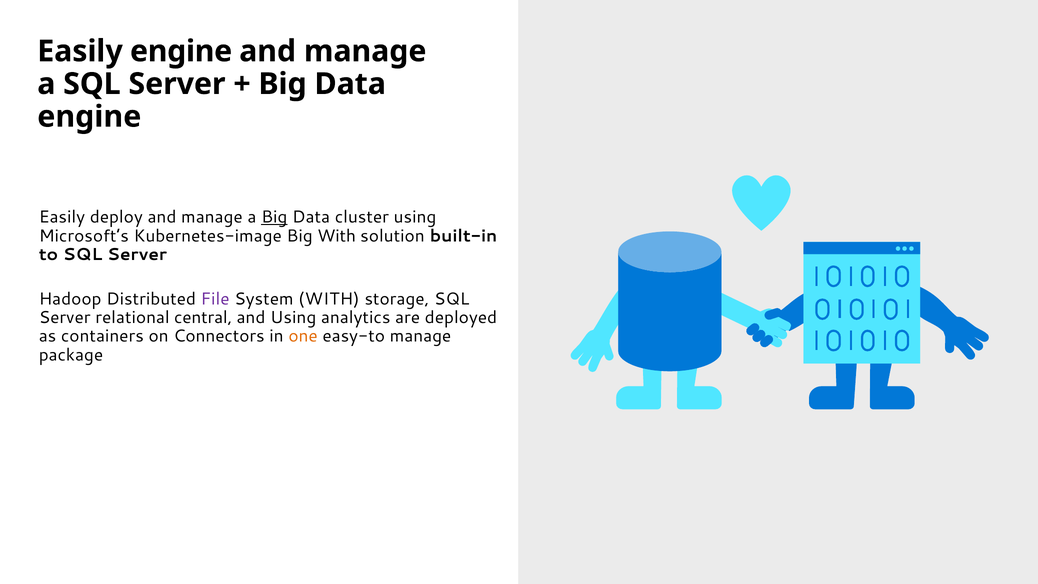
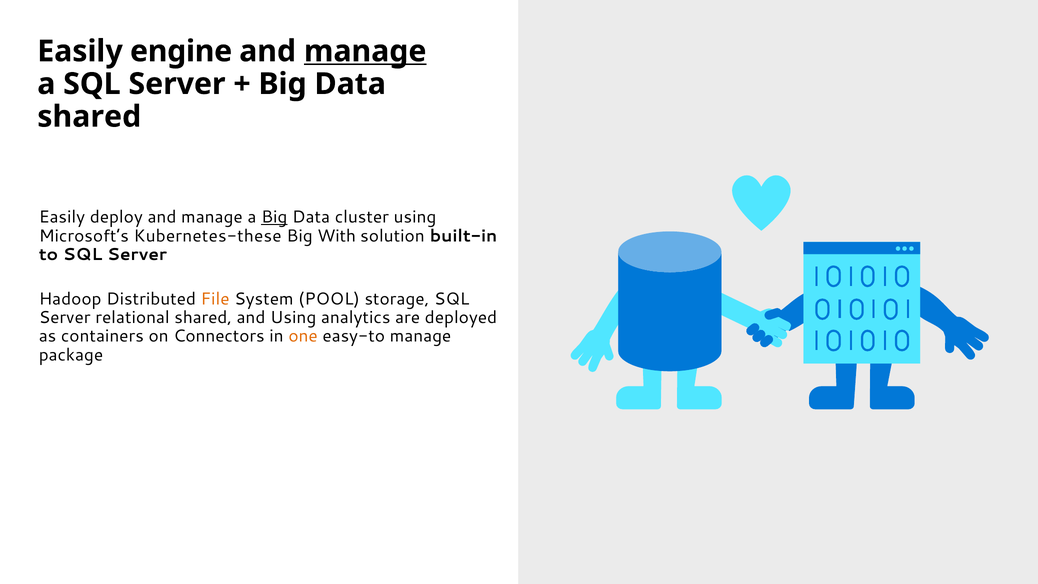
manage at (365, 51) underline: none -> present
engine at (89, 117): engine -> shared
Kubernetes-image: Kubernetes-image -> Kubernetes-these
File colour: purple -> orange
System WITH: WITH -> POOL
relational central: central -> shared
